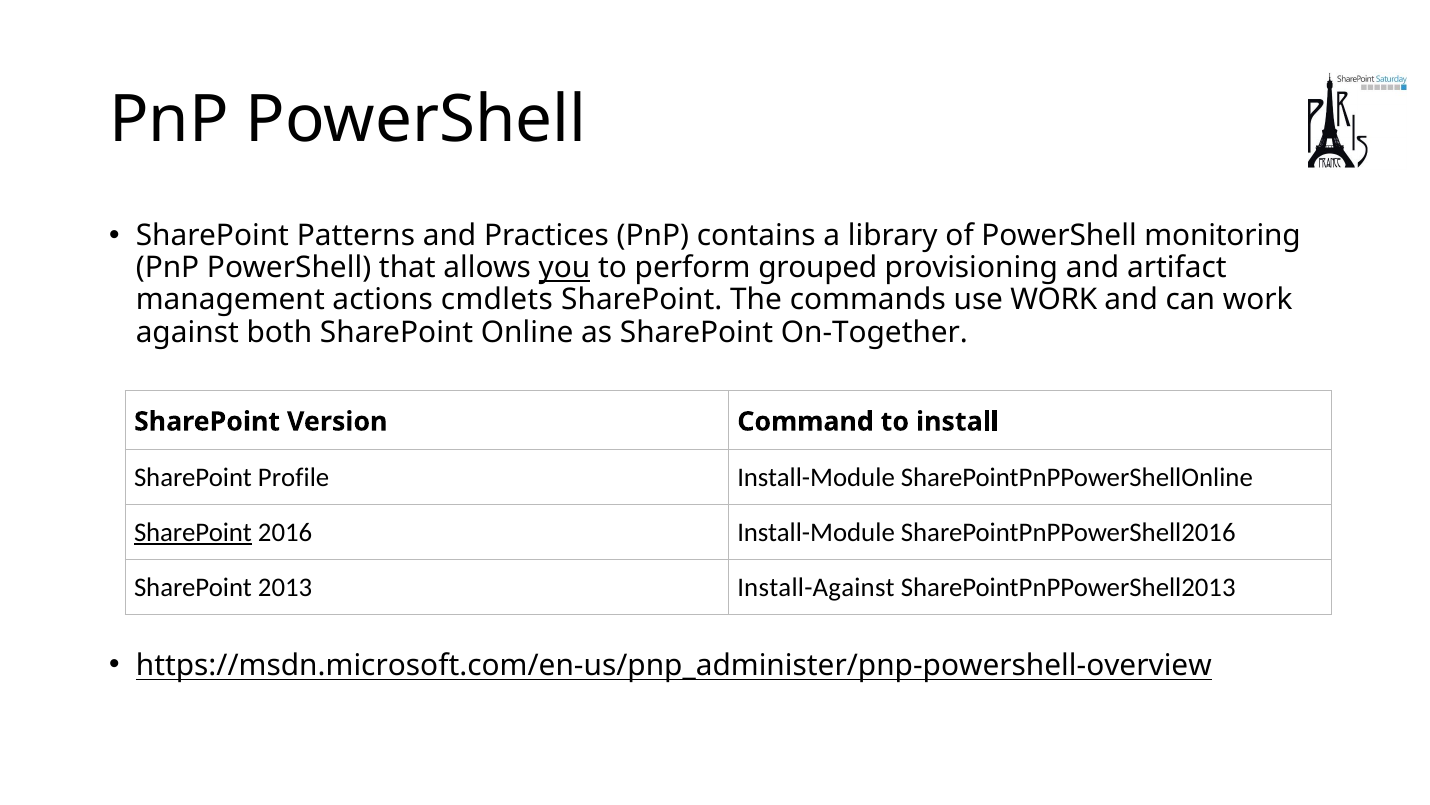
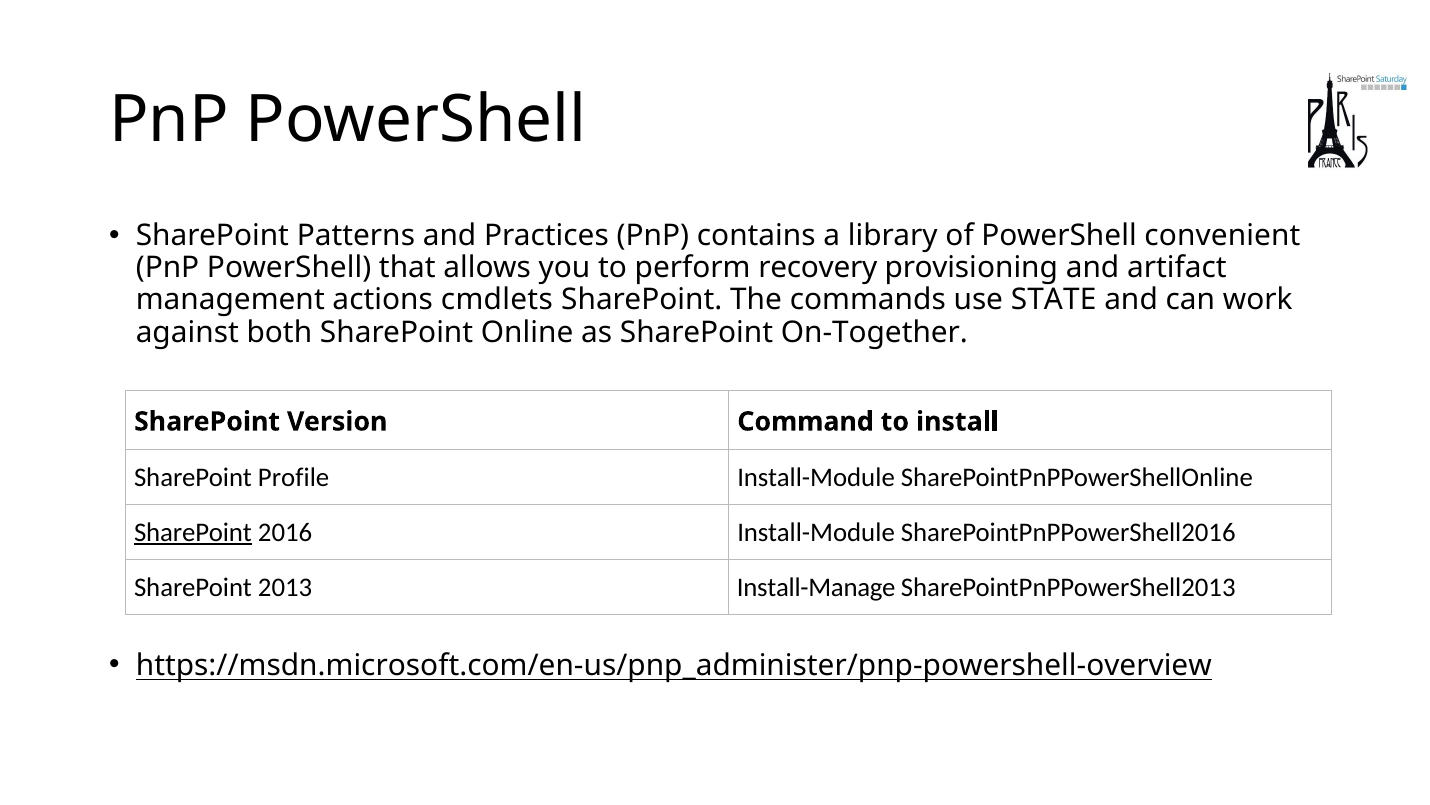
monitoring: monitoring -> convenient
you underline: present -> none
grouped: grouped -> recovery
use WORK: WORK -> STATE
Install-Against: Install-Against -> Install-Manage
